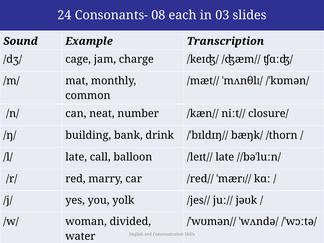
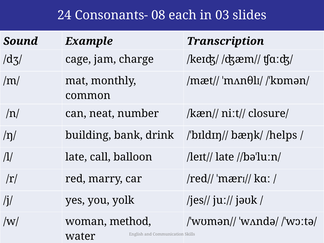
/thorn: /thorn -> /helps
divided: divided -> method
